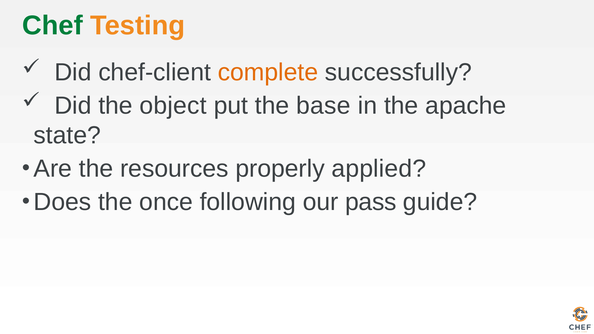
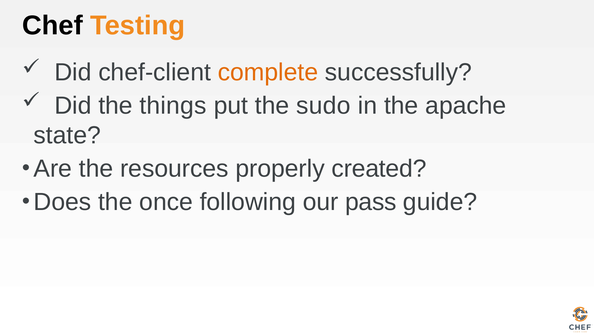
Chef colour: green -> black
object: object -> things
base: base -> sudo
applied: applied -> created
